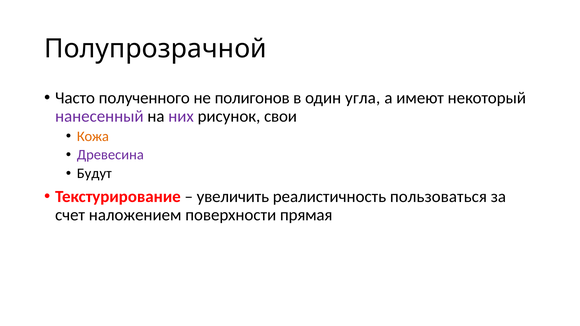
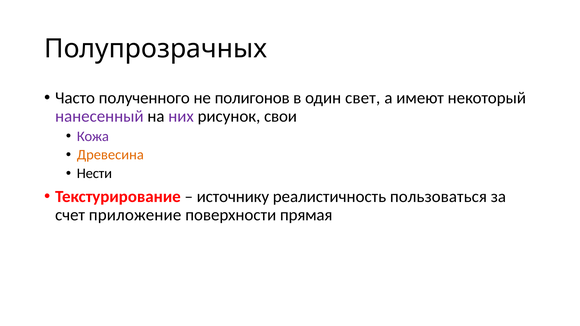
Полупрозрачной: Полупрозрачной -> Полупрозрачных
угла: угла -> свет
Кожа colour: orange -> purple
Древесина colour: purple -> orange
Будут: Будут -> Нести
увеличить: увеличить -> источнику
наложением: наложением -> приложение
